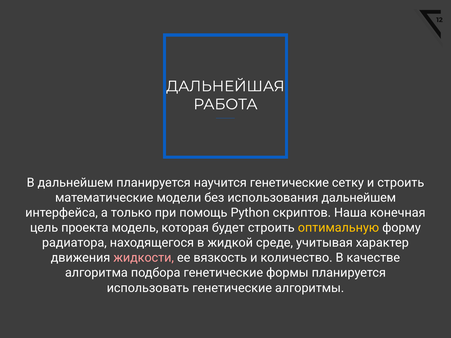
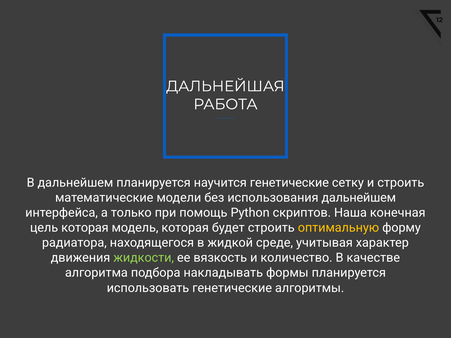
цель проекта: проекта -> которая
жидкости colour: pink -> light green
подбора генетические: генетические -> накладывать
